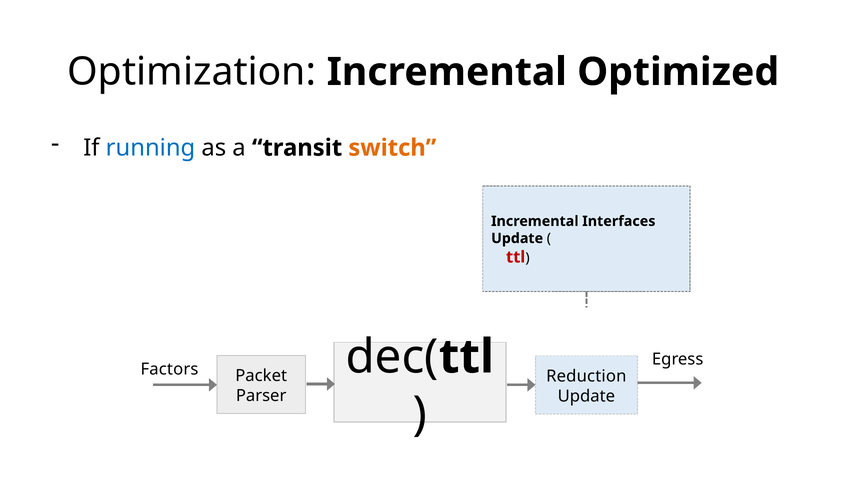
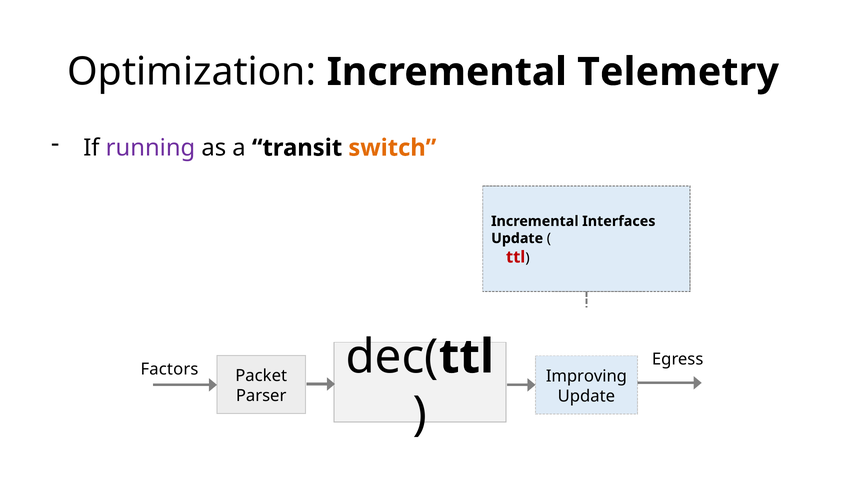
Optimized: Optimized -> Telemetry
running colour: blue -> purple
Reduction: Reduction -> Improving
